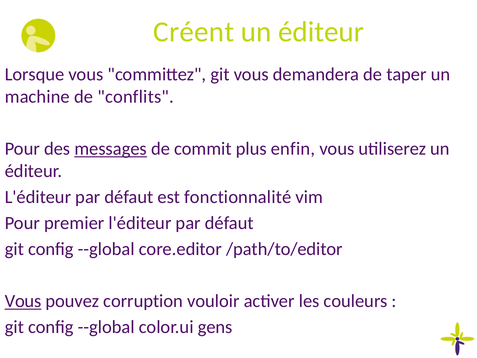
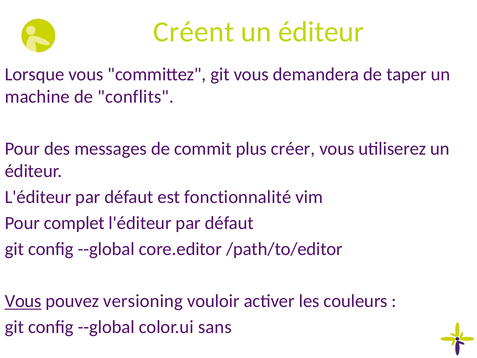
messages underline: present -> none
enfin: enfin -> créer
premier: premier -> complet
corruption: corruption -> versioning
gens: gens -> sans
